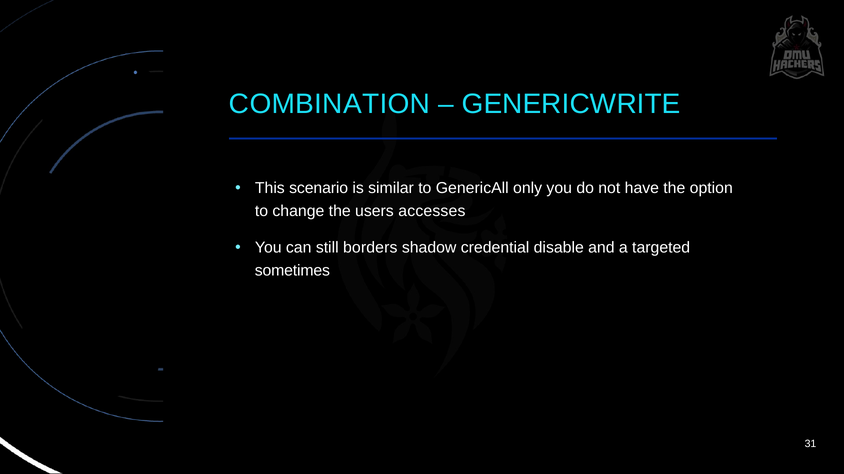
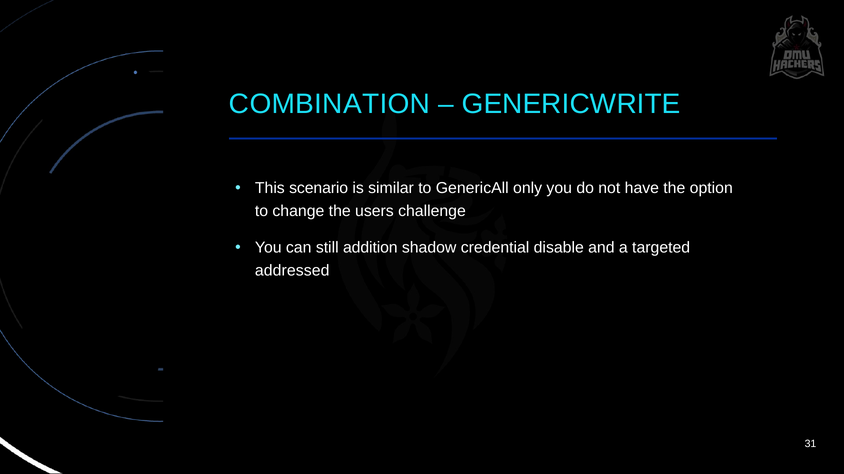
accesses: accesses -> challenge
borders: borders -> addition
sometimes: sometimes -> addressed
